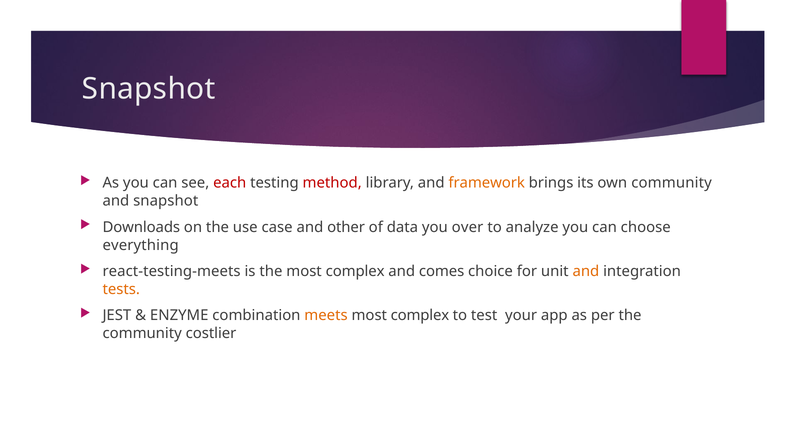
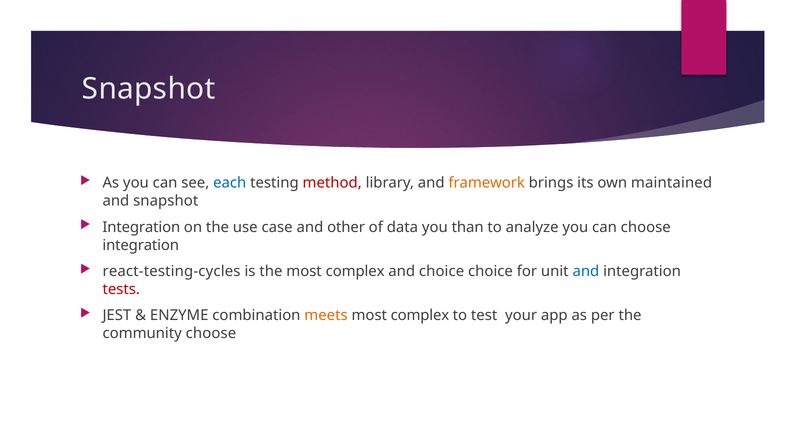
each colour: red -> blue
own community: community -> maintained
Downloads at (141, 227): Downloads -> Integration
over: over -> than
everything at (141, 245): everything -> integration
react-testing-meets: react-testing-meets -> react-testing-cycles
and comes: comes -> choice
and at (586, 271) colour: orange -> blue
tests colour: orange -> red
community costlier: costlier -> choose
